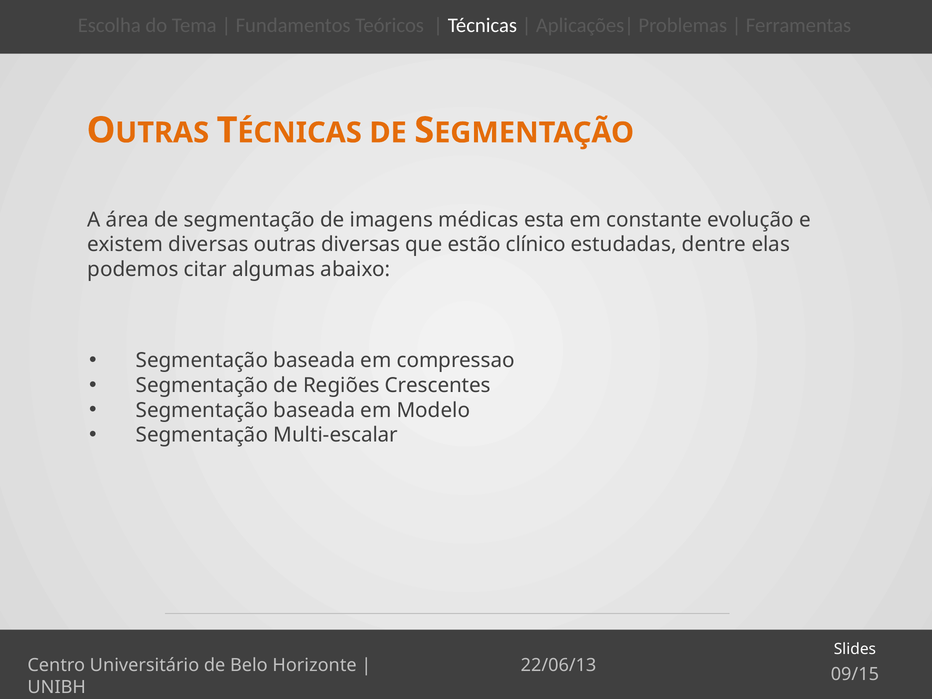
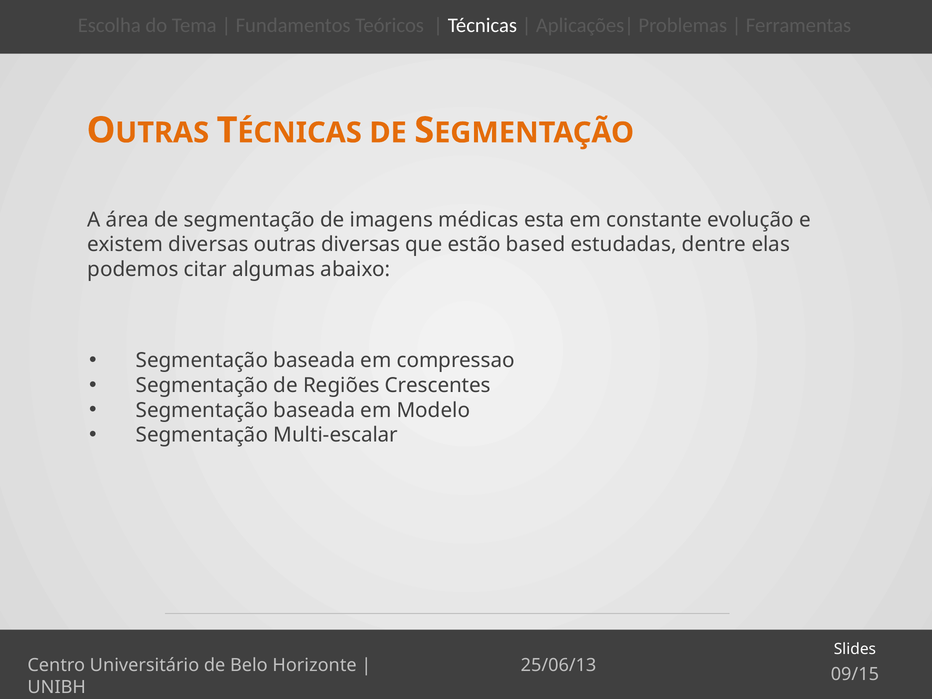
clínico: clínico -> based
22/06/13: 22/06/13 -> 25/06/13
